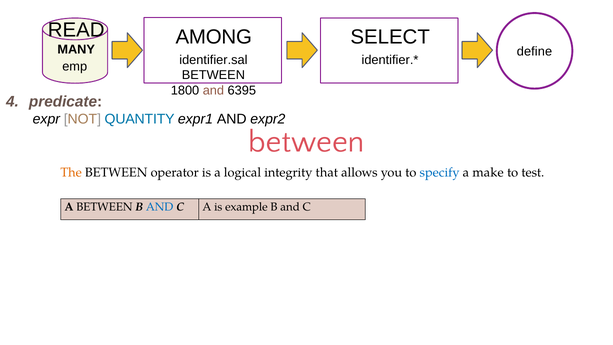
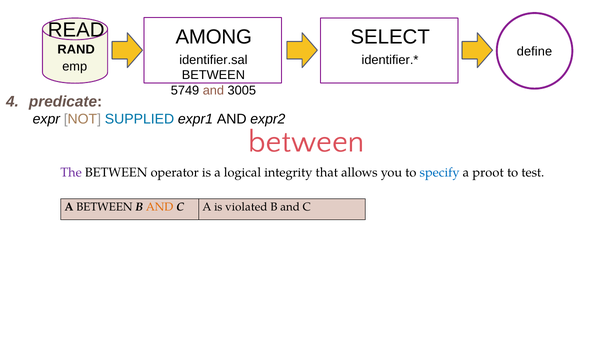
MANY: MANY -> RAND
1800: 1800 -> 5749
6395: 6395 -> 3005
QUANTITY: QUANTITY -> SUPPLIED
The colour: orange -> purple
make: make -> proot
AND at (160, 207) colour: blue -> orange
example: example -> violated
